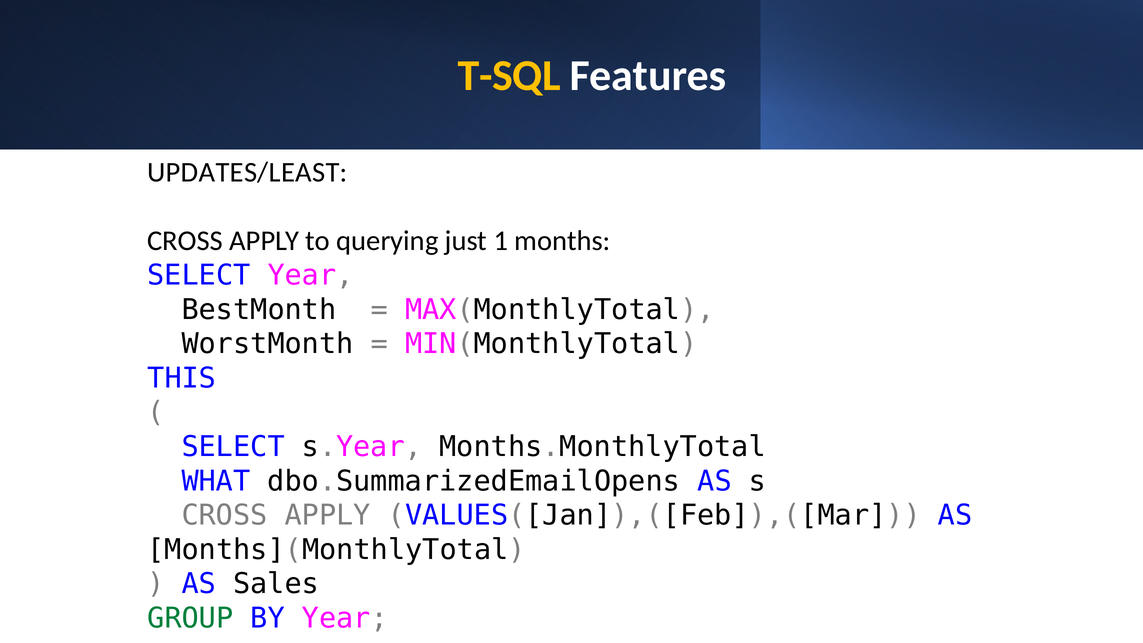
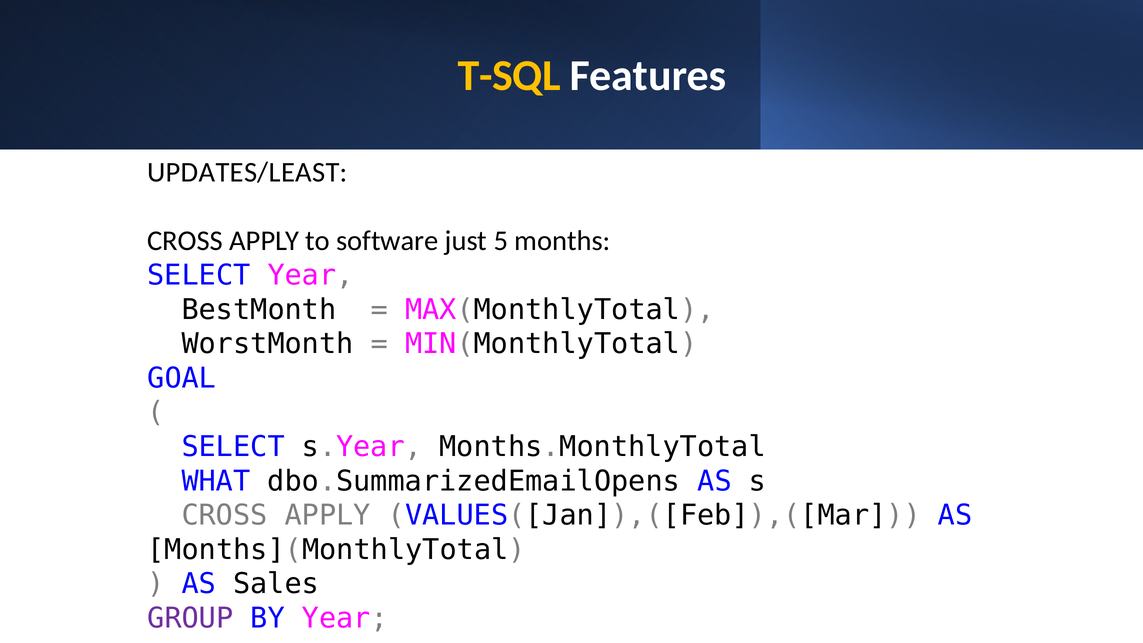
querying: querying -> software
1: 1 -> 5
THIS: THIS -> GOAL
GROUP colour: green -> purple
